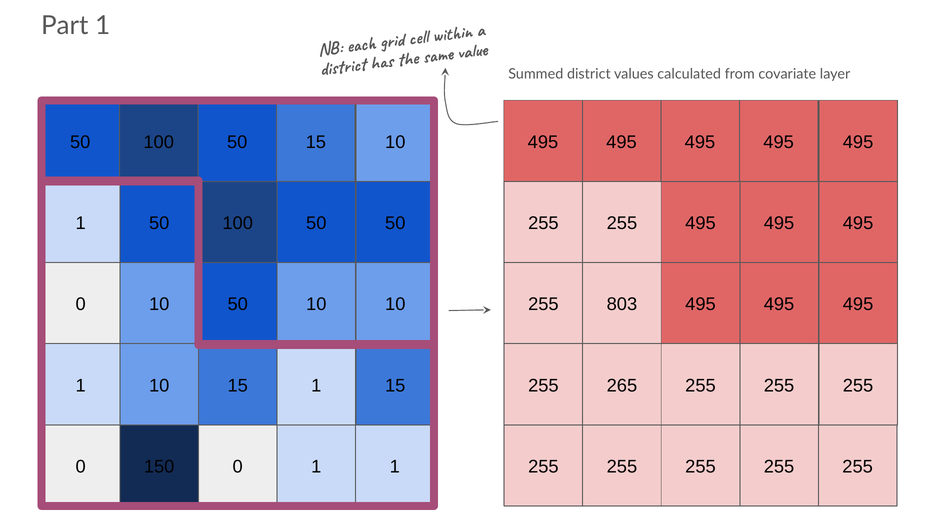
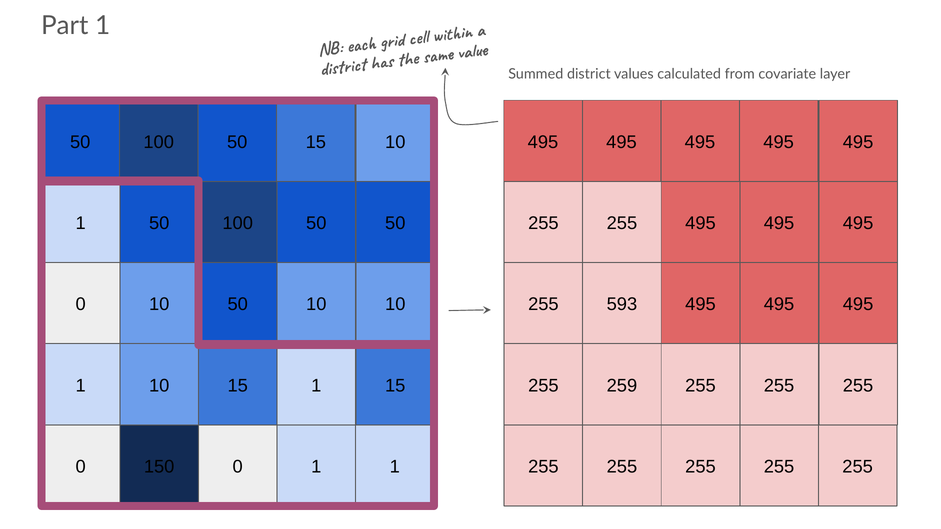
803: 803 -> 593
265: 265 -> 259
